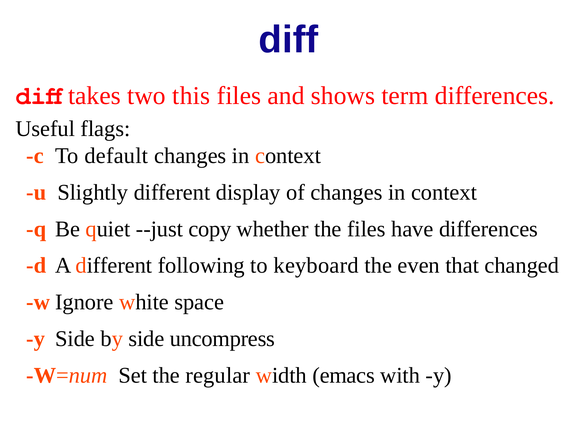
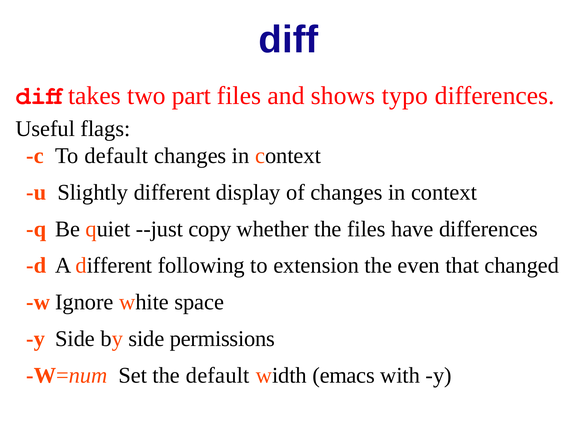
this: this -> part
term: term -> typo
keyboard: keyboard -> extension
uncompress: uncompress -> permissions
the regular: regular -> default
